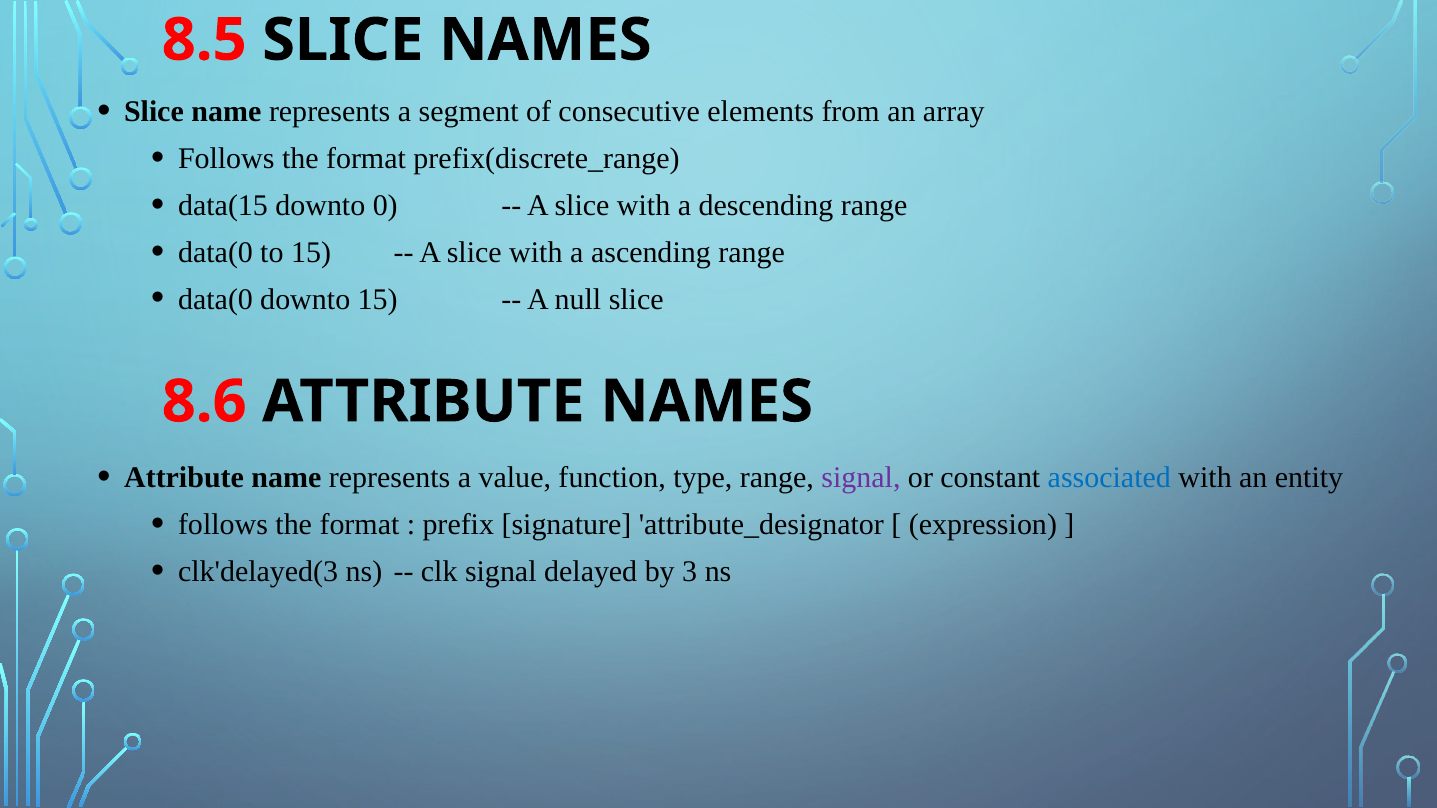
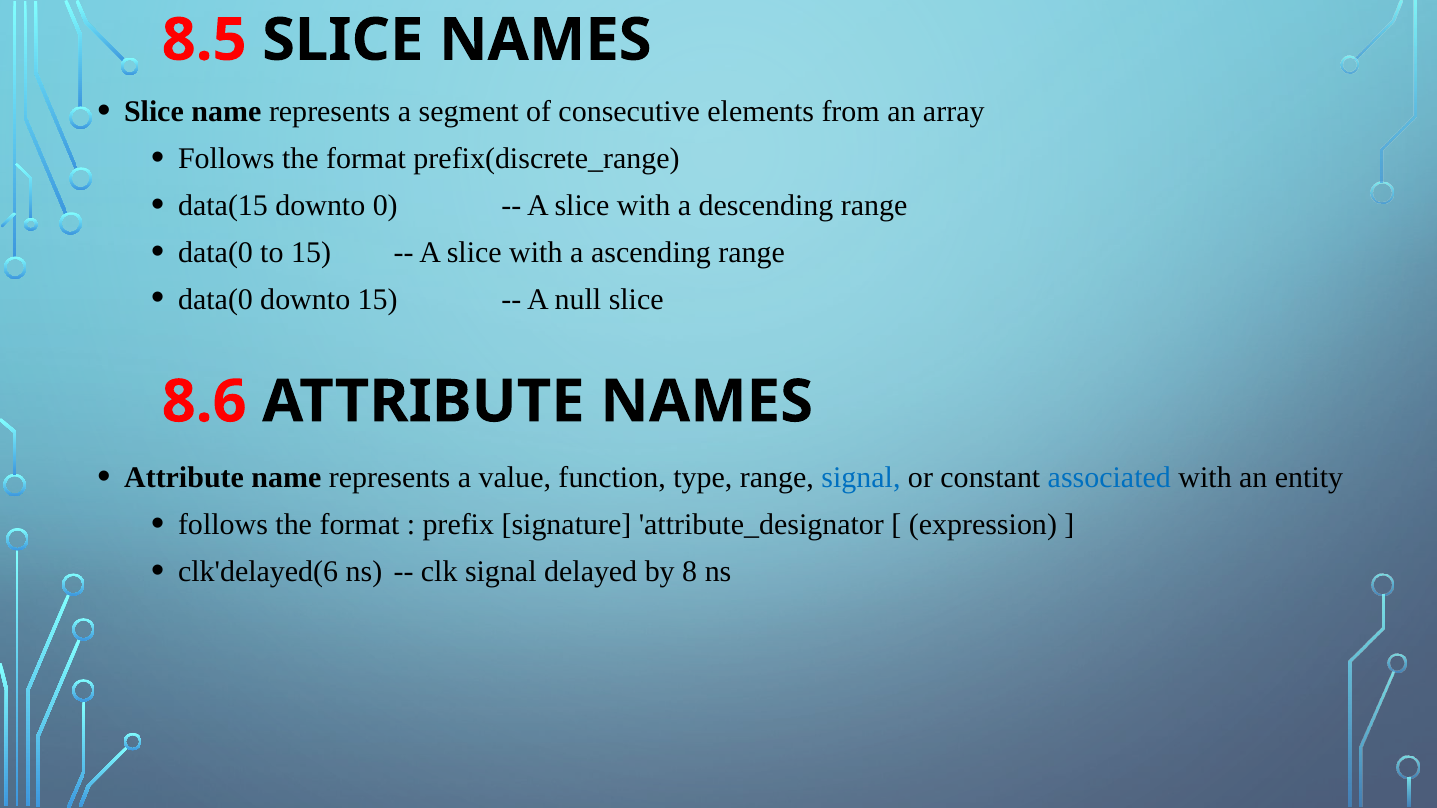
signal at (861, 478) colour: purple -> blue
clk'delayed(3: clk'delayed(3 -> clk'delayed(6
3: 3 -> 8
